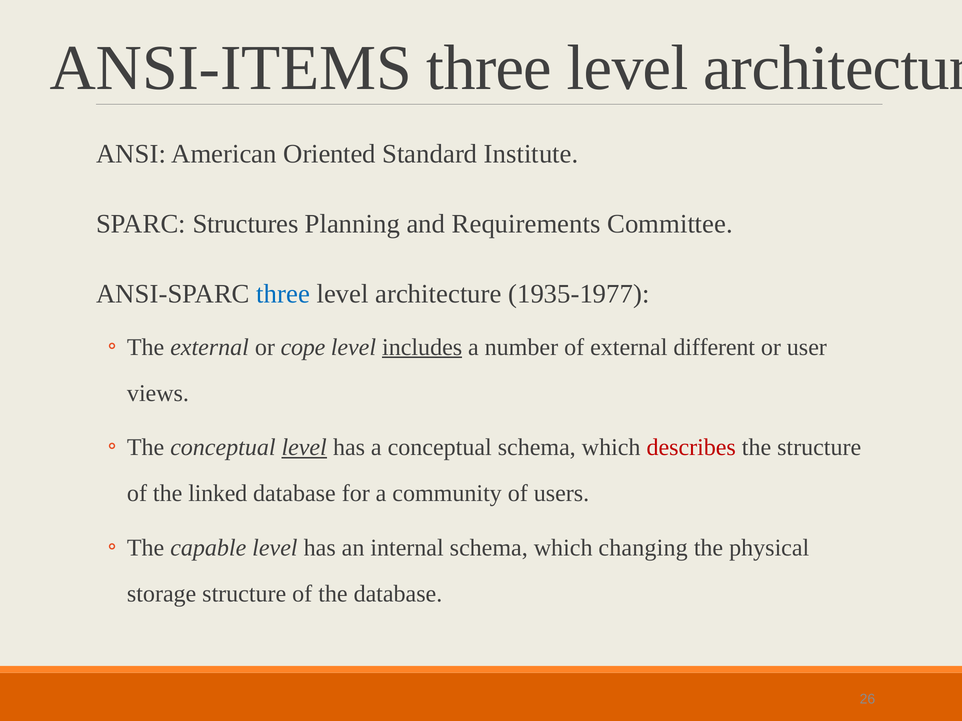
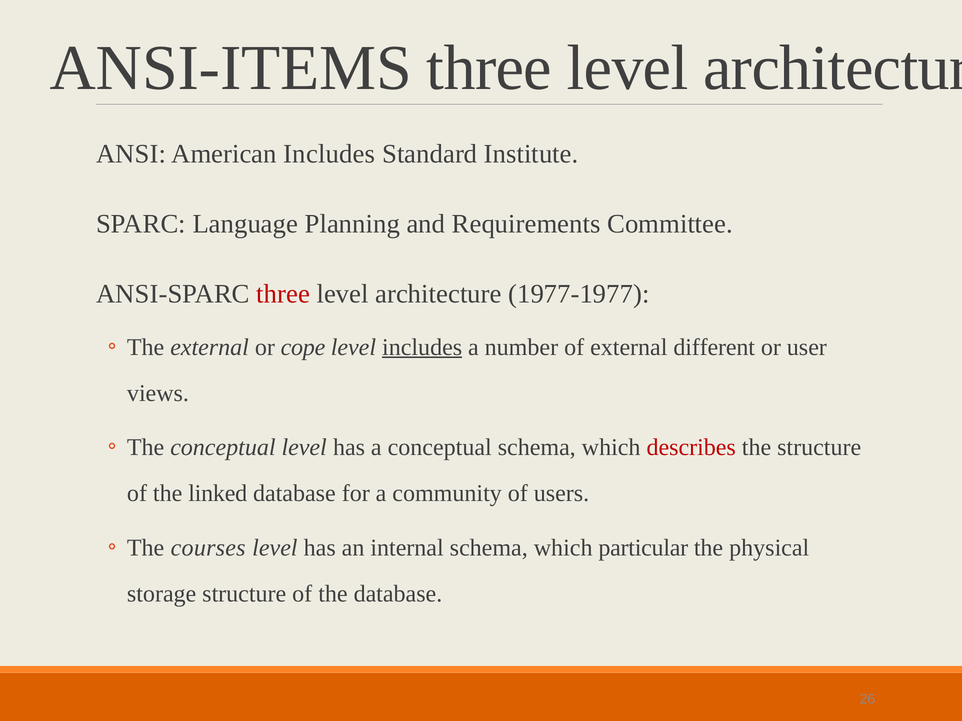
American Oriented: Oriented -> Includes
Structures: Structures -> Language
three at (283, 294) colour: blue -> red
1935-1977: 1935-1977 -> 1977-1977
level at (304, 448) underline: present -> none
capable: capable -> courses
changing: changing -> particular
